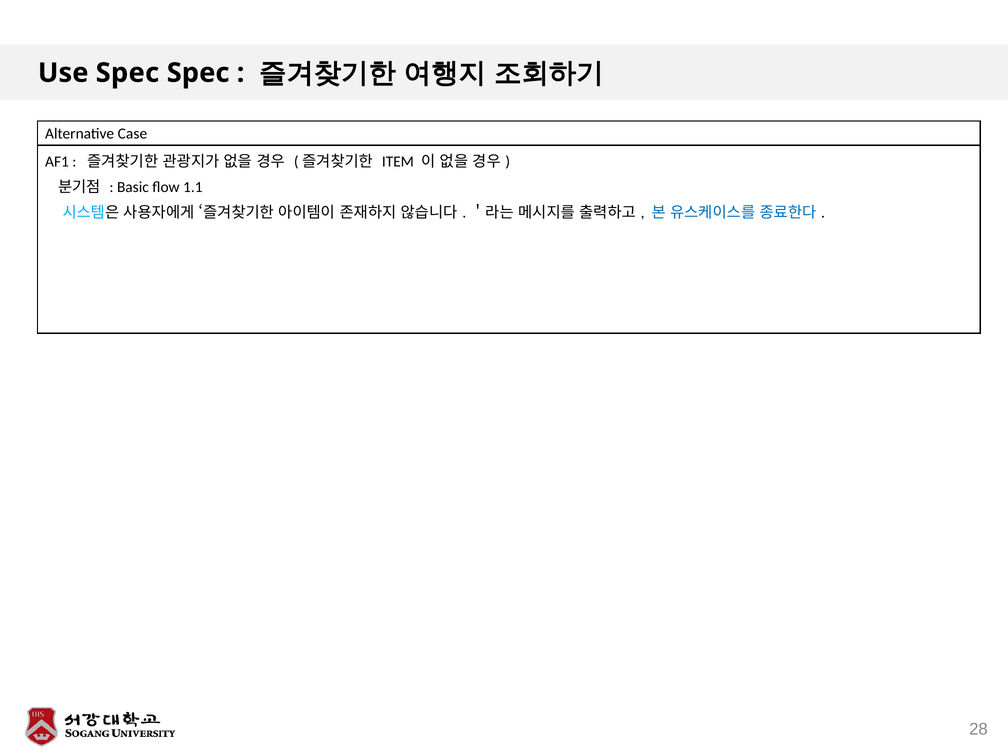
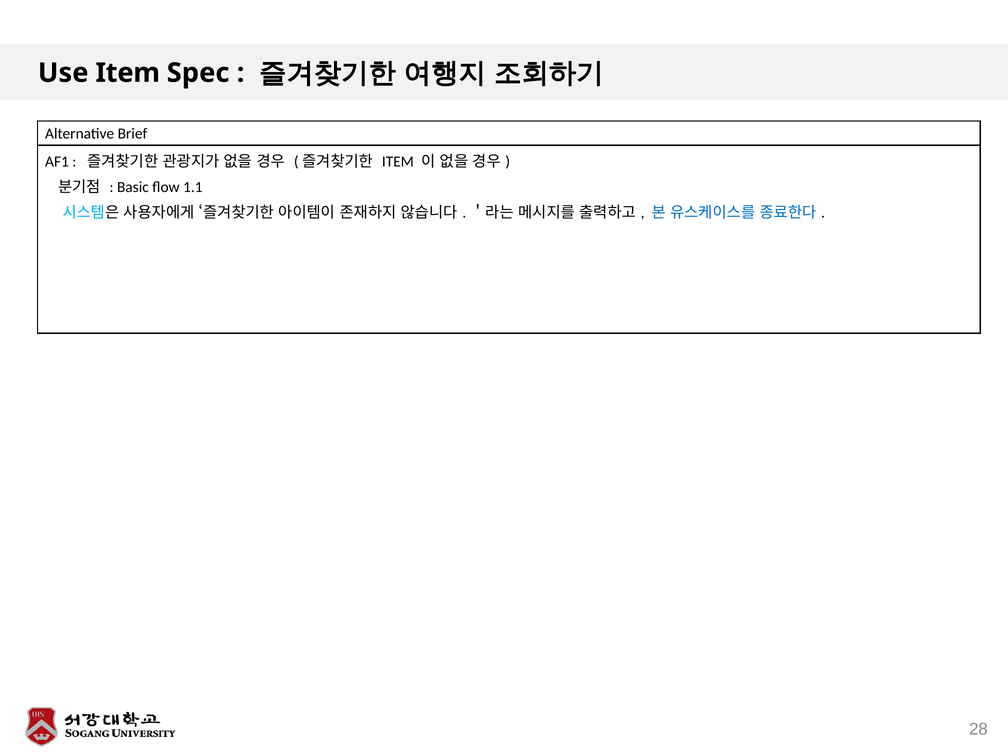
Use Spec: Spec -> Item
Case: Case -> Brief
